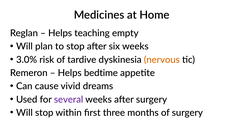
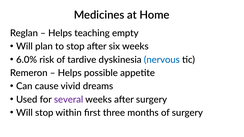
3.0%: 3.0% -> 6.0%
nervous colour: orange -> blue
bedtime: bedtime -> possible
